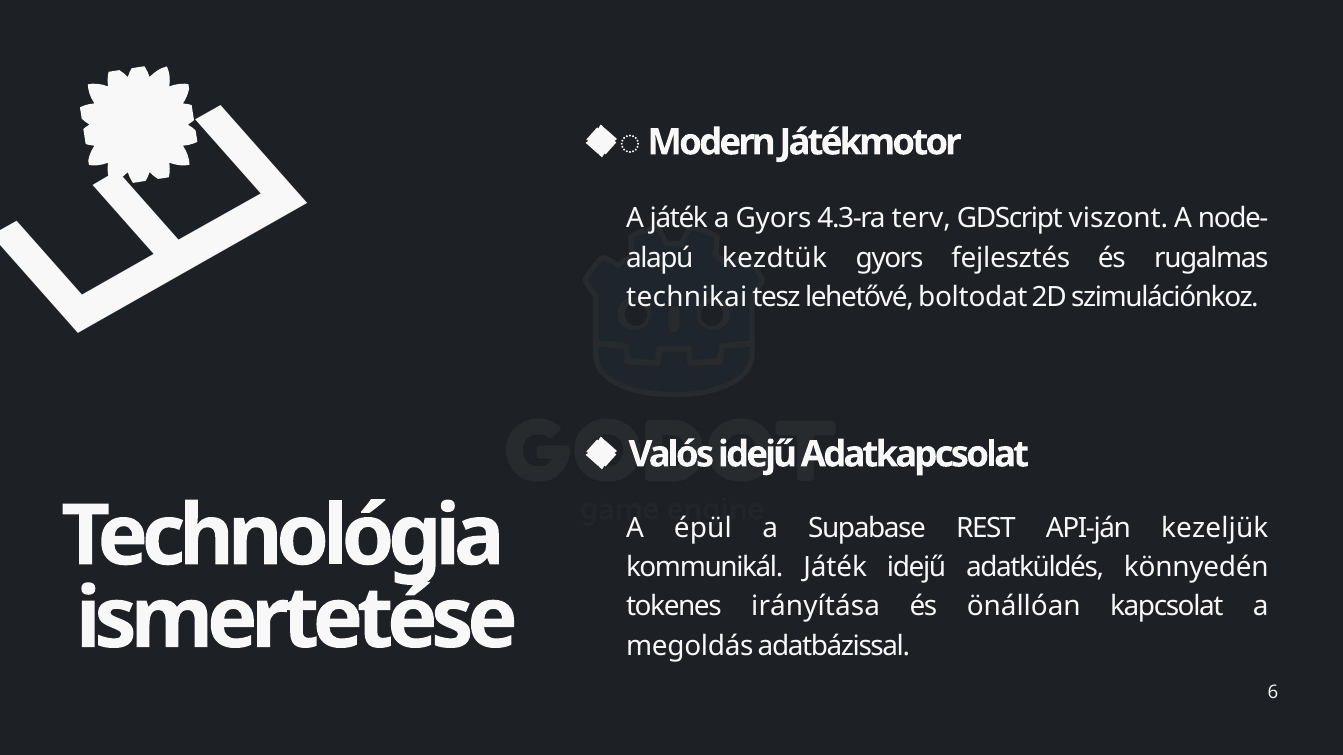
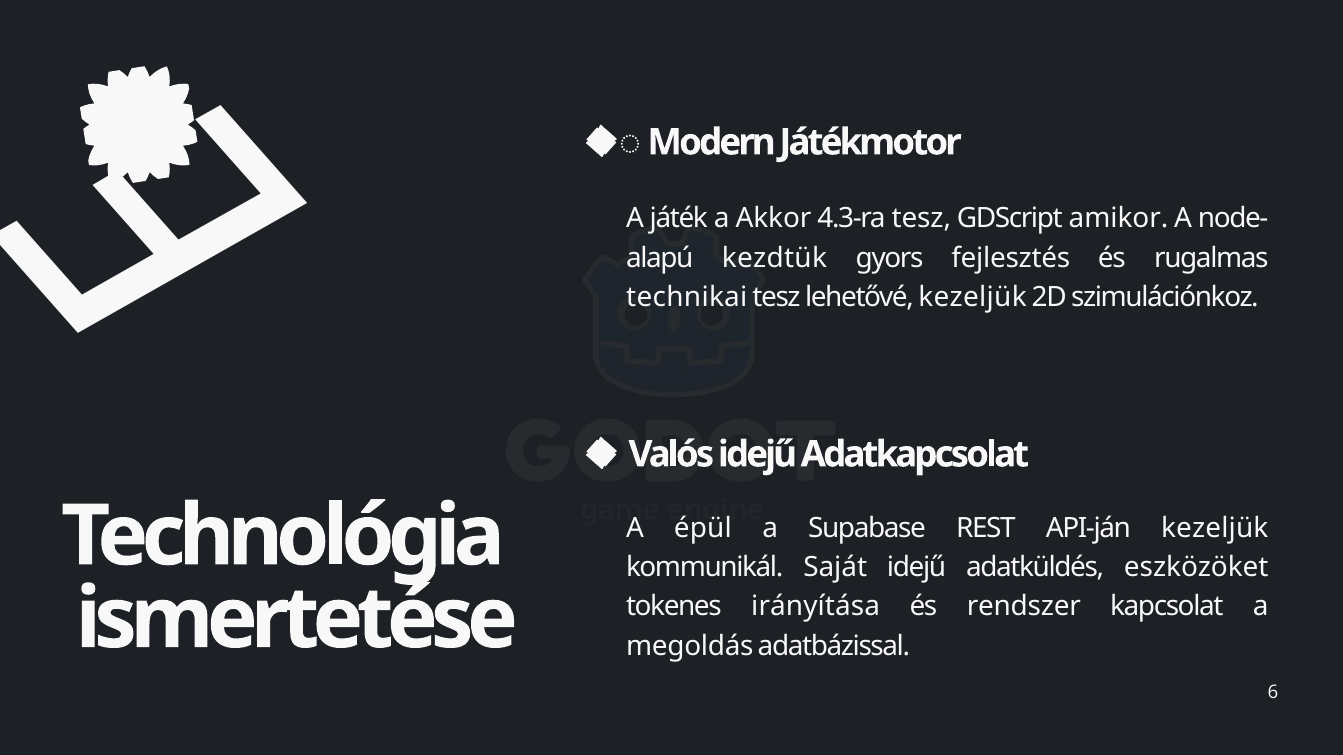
a Gyors: Gyors -> Akkor
4.3-ra terv: terv -> tesz
viszont: viszont -> amikor
lehetővé boltodat: boltodat -> kezeljük
kommunikál Játék: Játék -> Saját
könnyedén: könnyedén -> eszközöket
önállóan: önállóan -> rendszer
